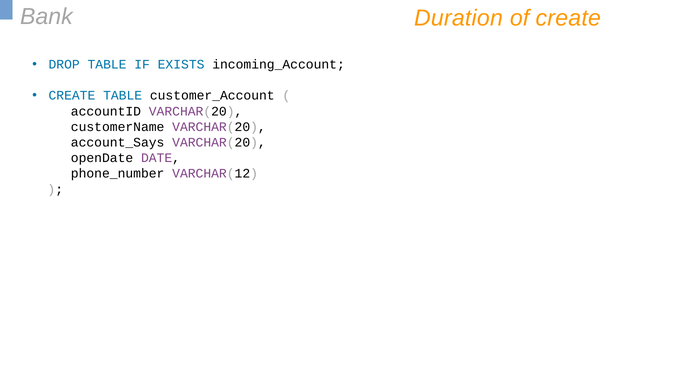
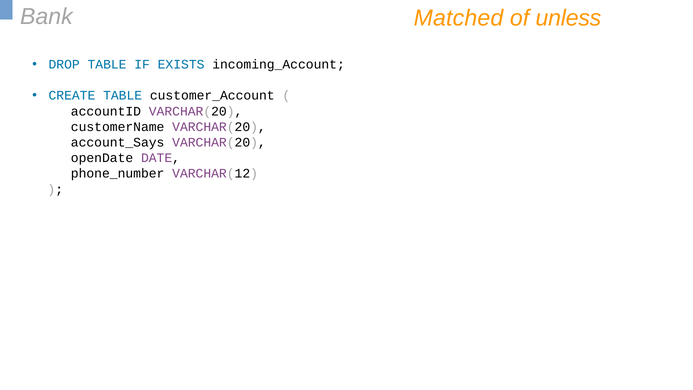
Duration: Duration -> Matched
of create: create -> unless
